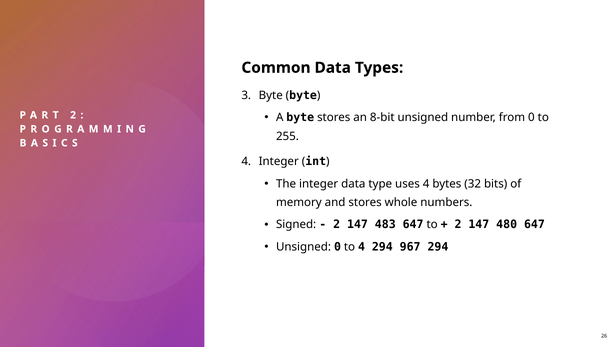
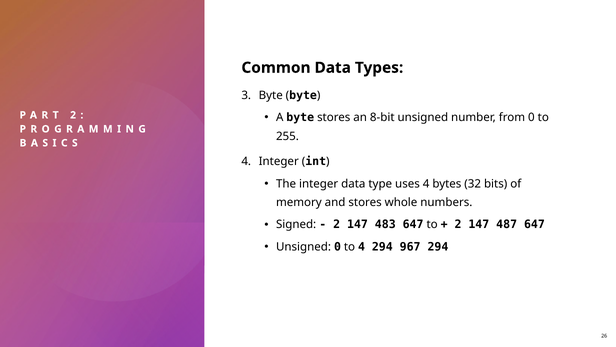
480: 480 -> 487
